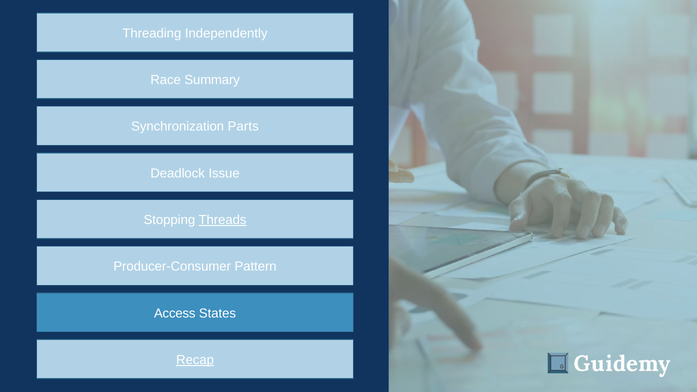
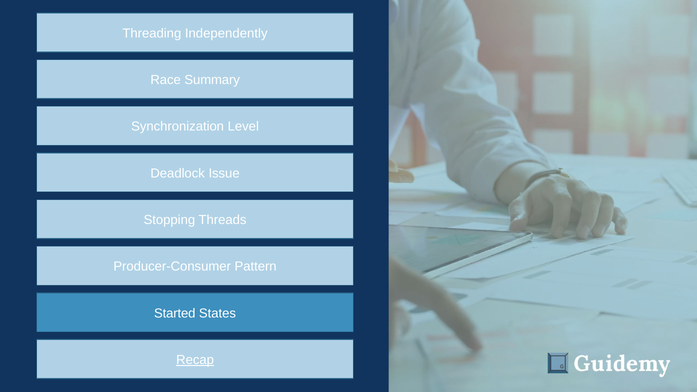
Parts: Parts -> Level
Threads underline: present -> none
Access: Access -> Started
